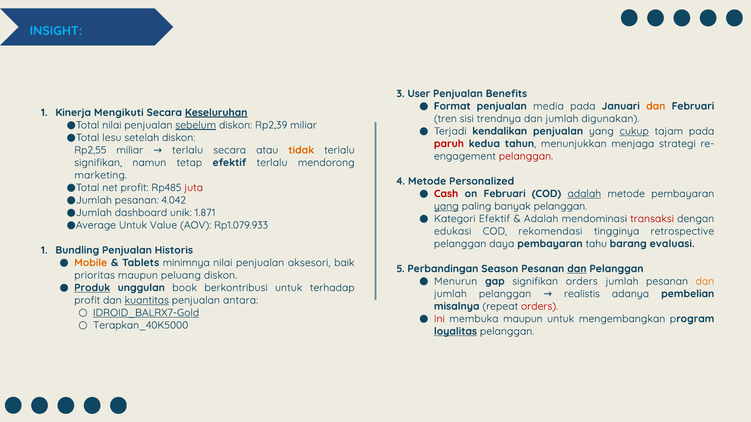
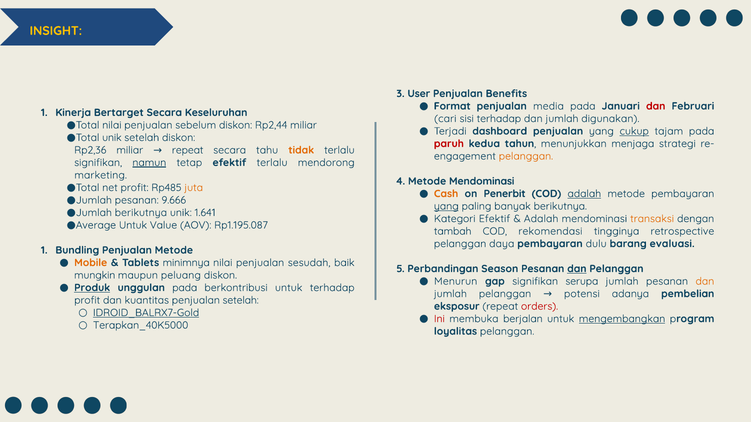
INSIGHT colour: light blue -> yellow
dan at (656, 106) colour: orange -> red
Mengikuti: Mengikuti -> Bertarget
Keseluruhan underline: present -> none
tren: tren -> cari
sisi trendnya: trendnya -> terhadap
sebelum underline: present -> none
Rp2,39: Rp2,39 -> Rp2,44
kendalikan: kendalikan -> dashboard
lesu at (112, 138): lesu -> unik
Rp2,55: Rp2,55 -> Rp2,36
miliar terlalu: terlalu -> repeat
atau: atau -> tahu
pelanggan at (526, 156) colour: red -> orange
namun underline: none -> present
Metode Personalized: Personalized -> Mendominasi
juta colour: red -> orange
Cash colour: red -> orange
on Februari: Februari -> Penerbit
4.042: 4.042 -> 9.666
banyak pelanggan: pelanggan -> berikutnya
dashboard at (141, 213): dashboard -> berikutnya
1.871: 1.871 -> 1.641
transaksi colour: red -> orange
Rp1.079.933: Rp1.079.933 -> Rp1.195.087
edukasi: edukasi -> tambah
tahu: tahu -> dulu
Penjualan Historis: Historis -> Metode
aksesori: aksesori -> sesudah
prioritas: prioritas -> mungkin
signifikan orders: orders -> serupa
unggulan book: book -> pada
realistis: realistis -> potensi
kuantitas underline: present -> none
penjualan antara: antara -> setelah
misalnya: misalnya -> eksposur
membuka maupun: maupun -> berjalan
mengembangkan underline: none -> present
loyalitas underline: present -> none
